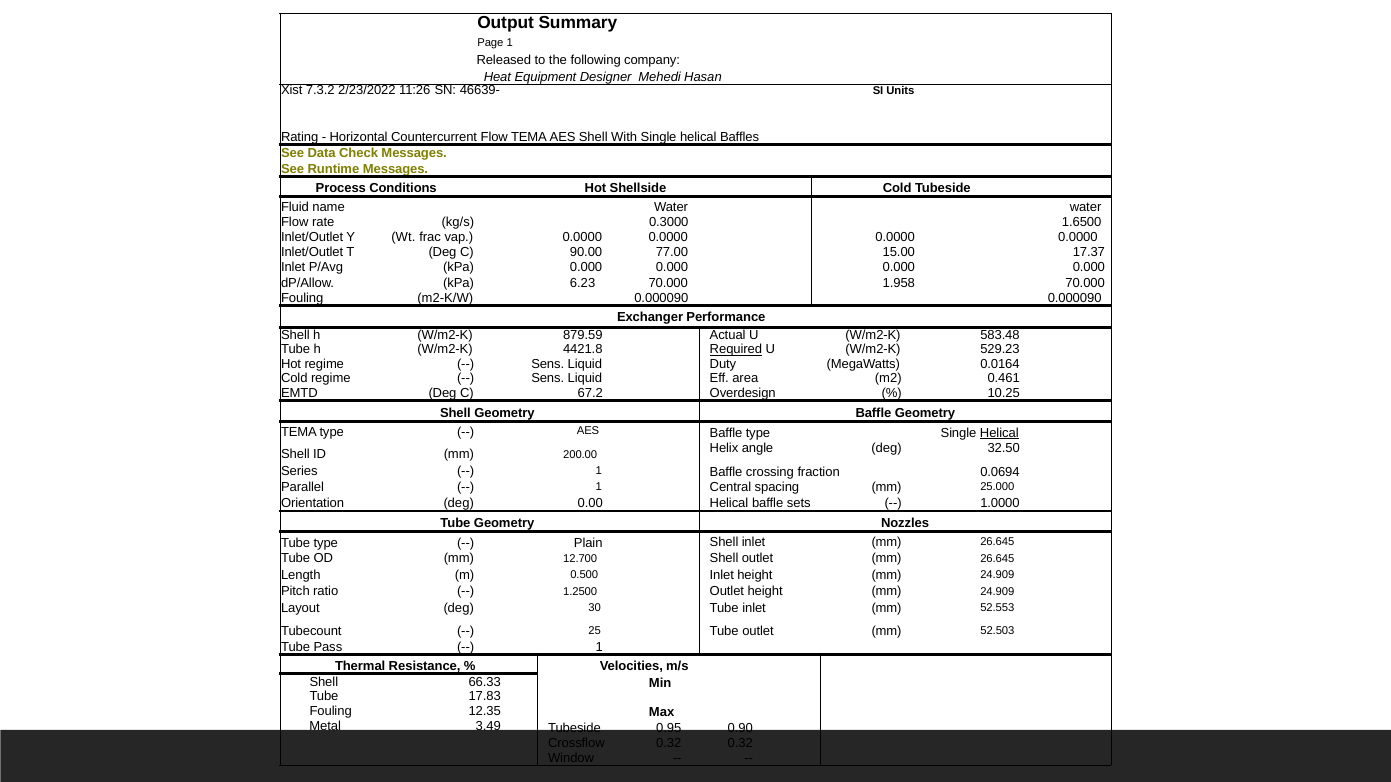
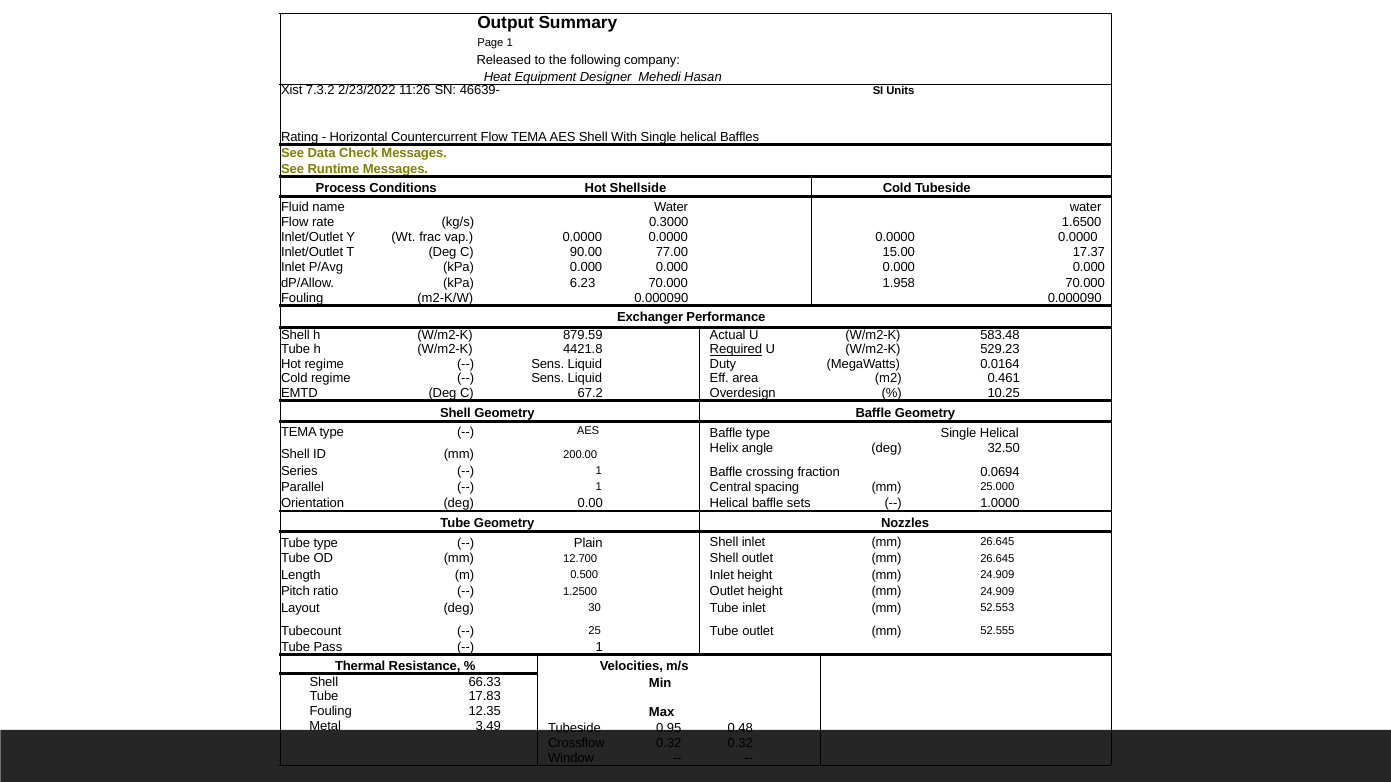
Helical at (999, 433) underline: present -> none
52.503: 52.503 -> 52.555
0.90: 0.90 -> 0.48
